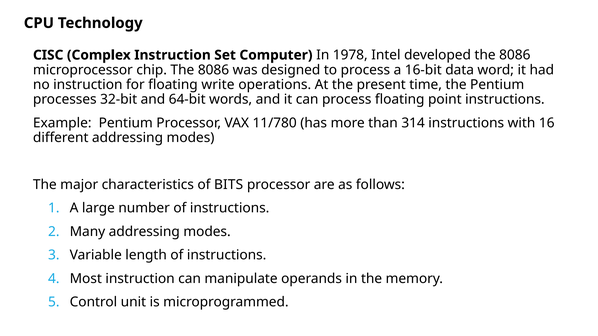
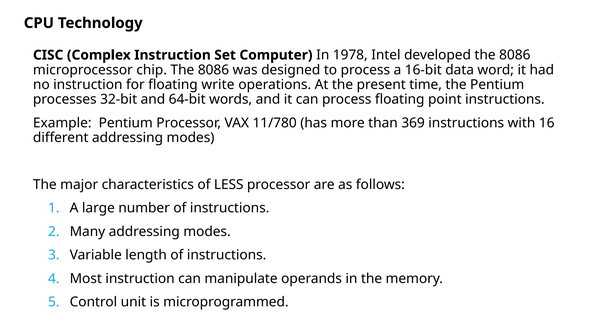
314: 314 -> 369
BITS: BITS -> LESS
